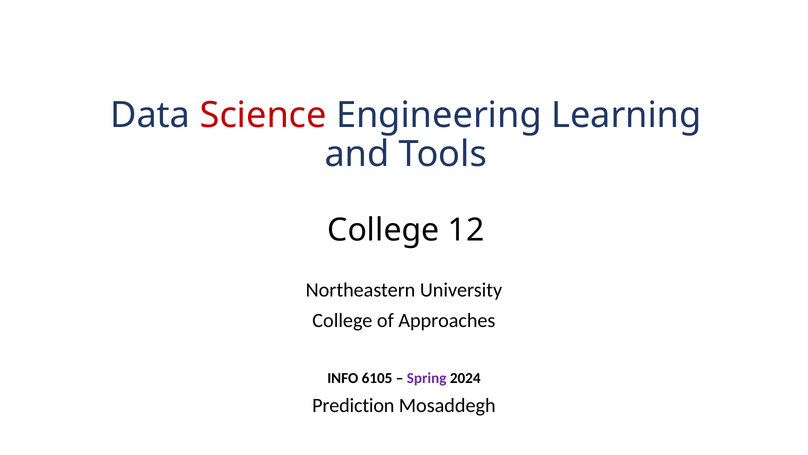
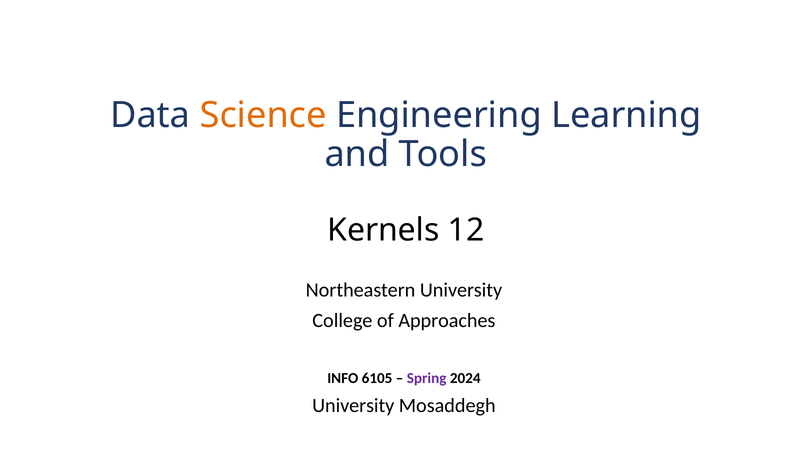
Science colour: red -> orange
College at (383, 230): College -> Kernels
Prediction at (353, 405): Prediction -> University
